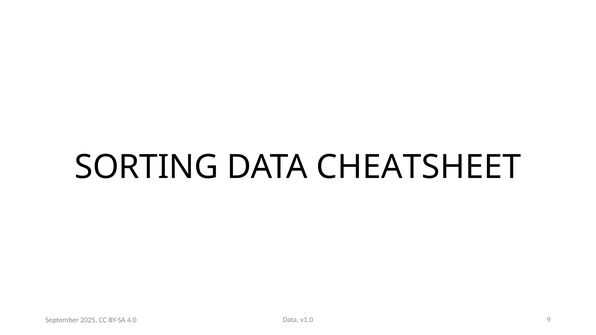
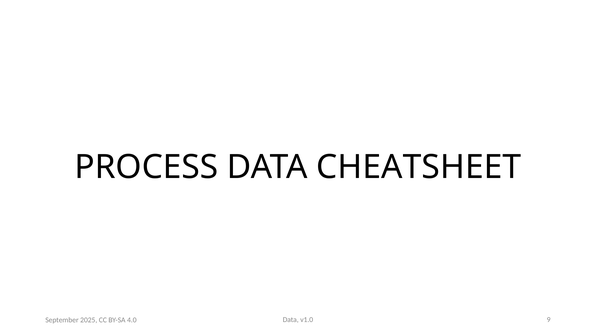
SORTING: SORTING -> PROCESS
